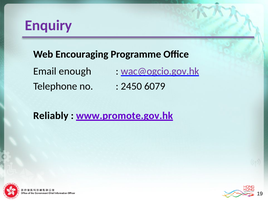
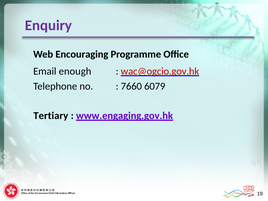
wac@ogcio.gov.hk colour: purple -> red
2450: 2450 -> 7660
Reliably: Reliably -> Tertiary
www.promote.gov.hk: www.promote.gov.hk -> www.engaging.gov.hk
